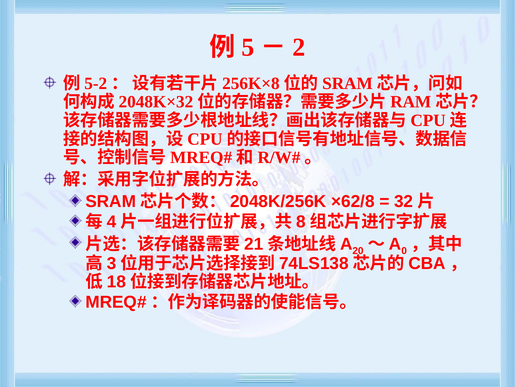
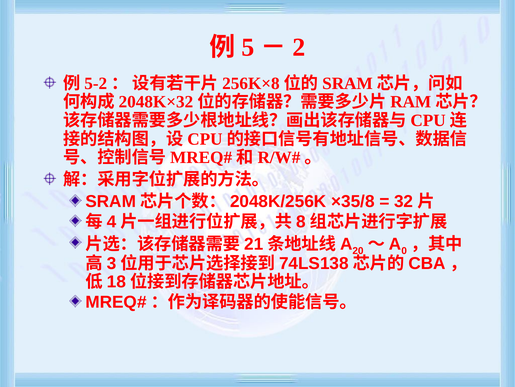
×62/8: ×62/8 -> ×35/8
